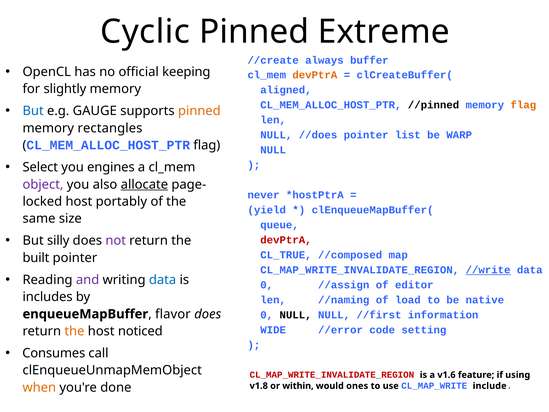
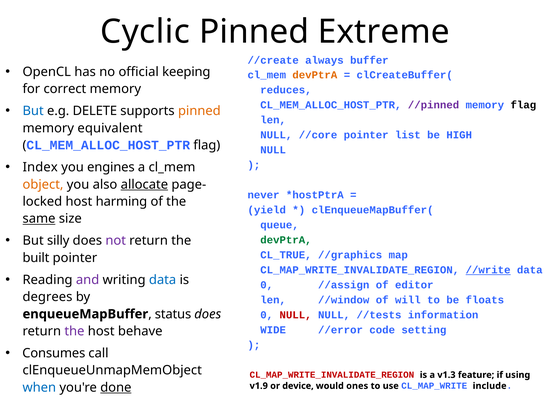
slightly: slightly -> correct
aligned: aligned -> reduces
//pinned colour: black -> purple
flag at (523, 105) colour: orange -> black
GAUGE: GAUGE -> DELETE
rectangles: rectangles -> equivalent
//does: //does -> //core
WARP: WARP -> HIGH
Select: Select -> Index
object colour: purple -> orange
portably: portably -> harming
same underline: none -> present
devPtrA at (286, 240) colour: red -> green
//composed: //composed -> //graphics
includes: includes -> degrees
//naming: //naming -> //window
load: load -> will
native: native -> floats
flavor: flavor -> status
NULL at (296, 315) colour: black -> red
//first: //first -> //tests
the at (74, 331) colour: orange -> purple
noticed: noticed -> behave
v1.6: v1.6 -> v1.3
when colour: orange -> blue
done underline: none -> present
v1.8: v1.8 -> v1.9
within: within -> device
